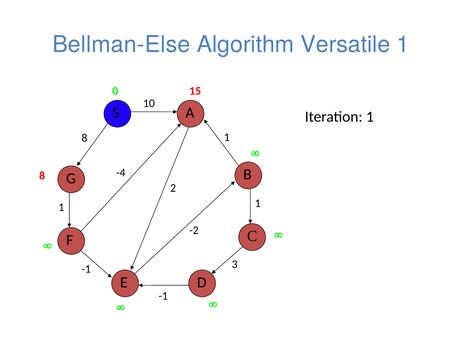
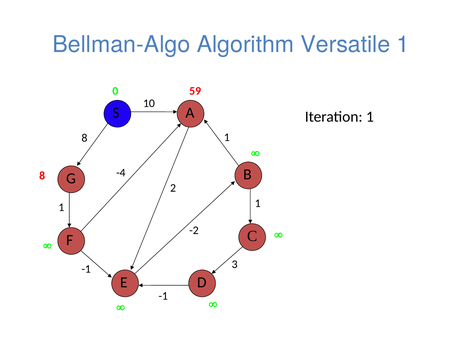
Bellman-Else: Bellman-Else -> Bellman-Algo
15: 15 -> 59
